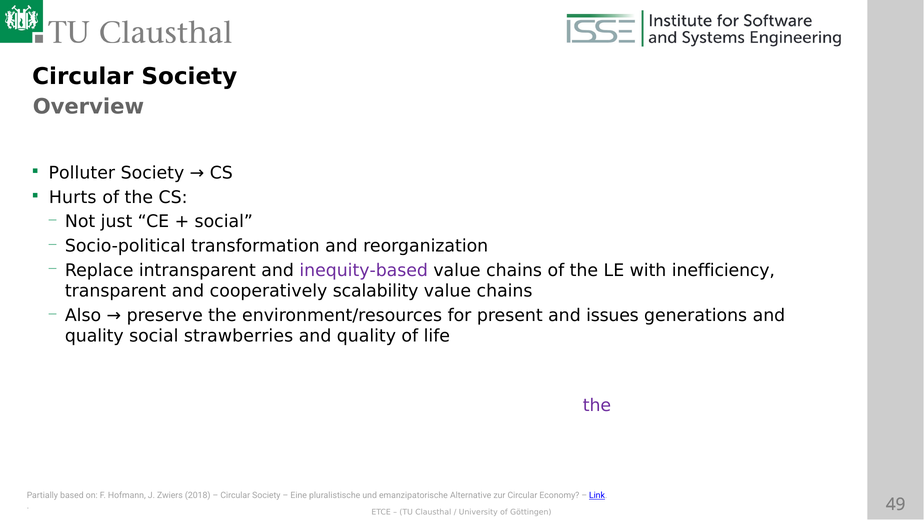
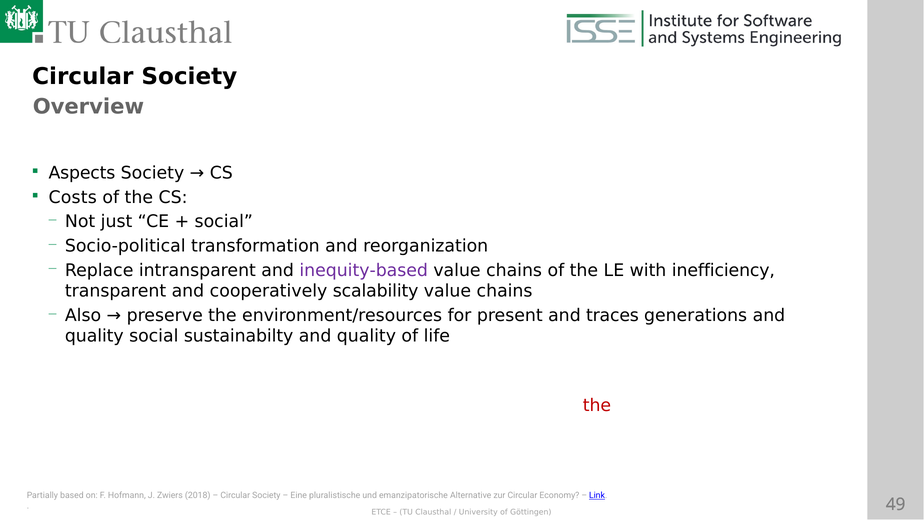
Polluter: Polluter -> Aspects
Hurts: Hurts -> Costs
issues: issues -> traces
strawberries: strawberries -> sustainabilty
the at (597, 405) colour: purple -> red
